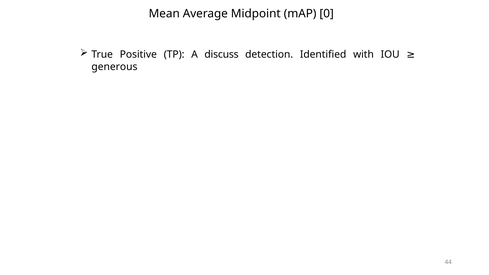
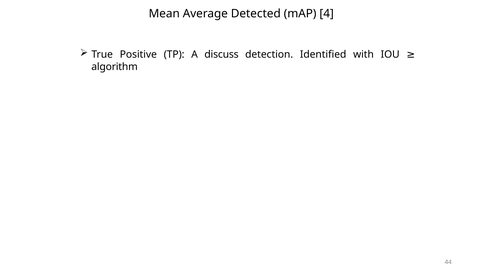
Midpoint: Midpoint -> Detected
0: 0 -> 4
generous: generous -> algorithm
